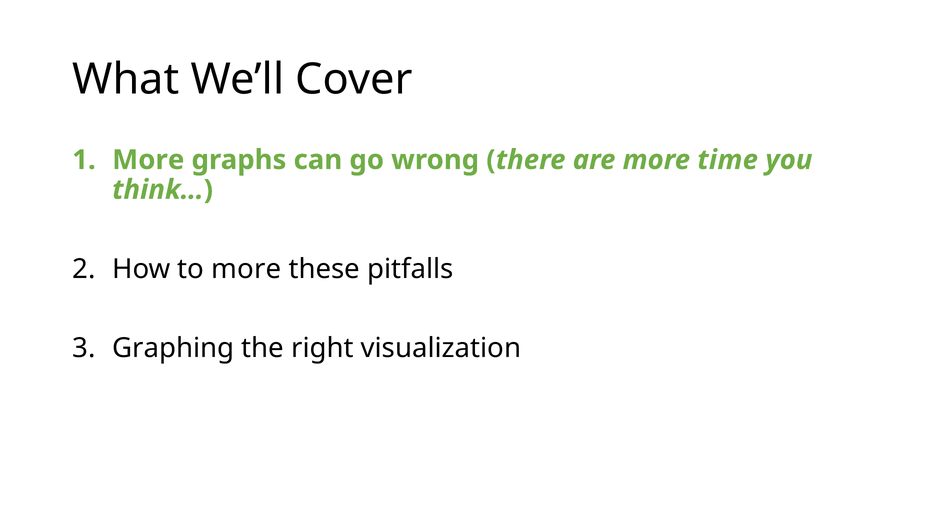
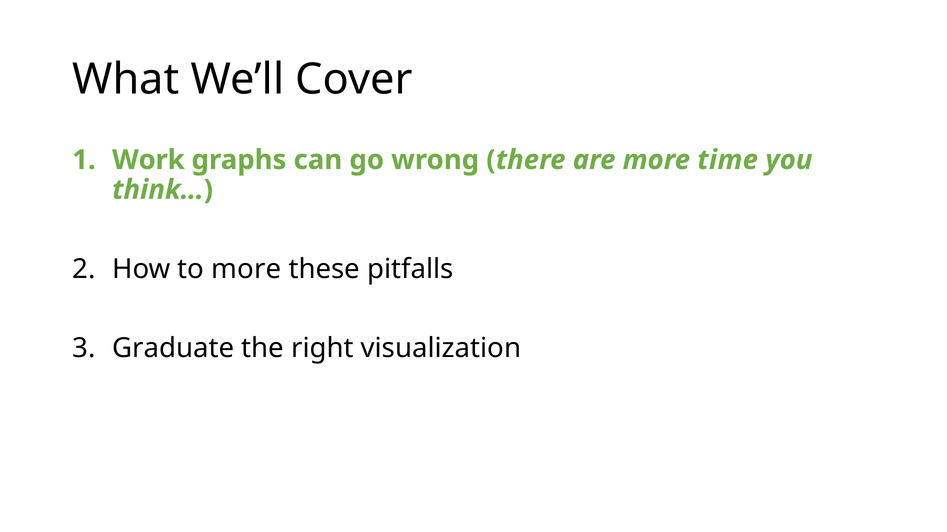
More at (148, 160): More -> Work
Graphing: Graphing -> Graduate
